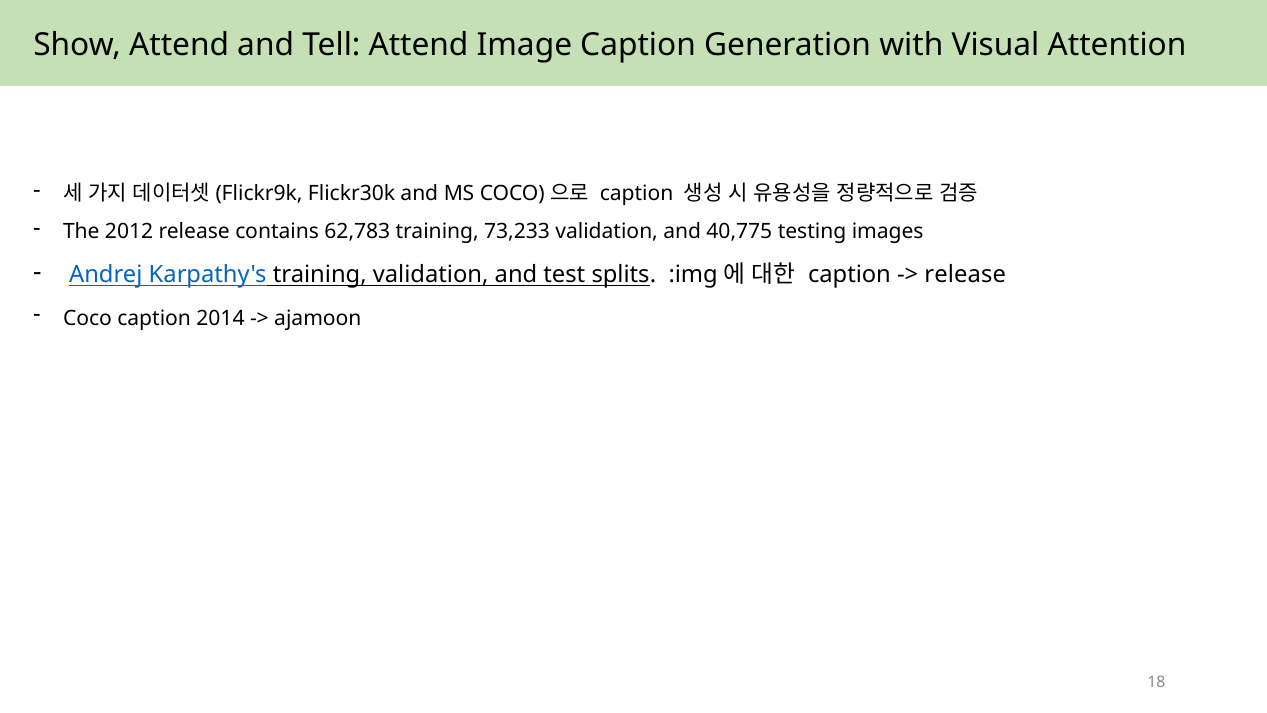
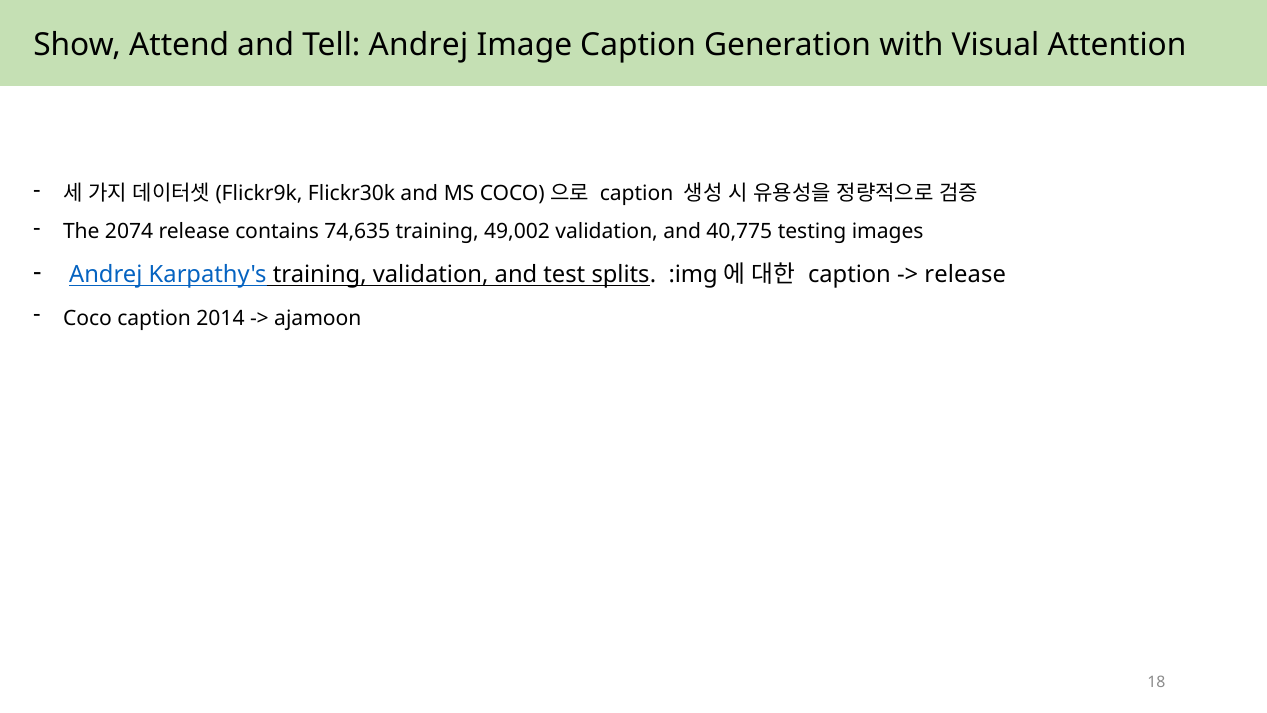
Tell Attend: Attend -> Andrej
2012: 2012 -> 2074
62,783: 62,783 -> 74,635
73,233: 73,233 -> 49,002
